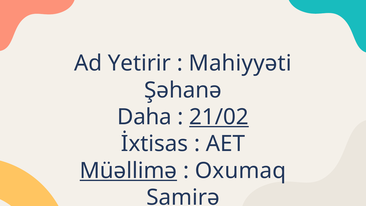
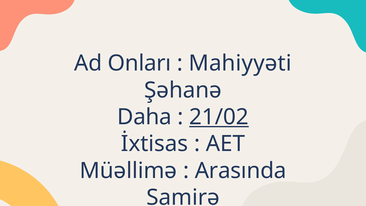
Yetirir: Yetirir -> Onları
Müəllimə underline: present -> none
Oxumaq: Oxumaq -> Arasında
